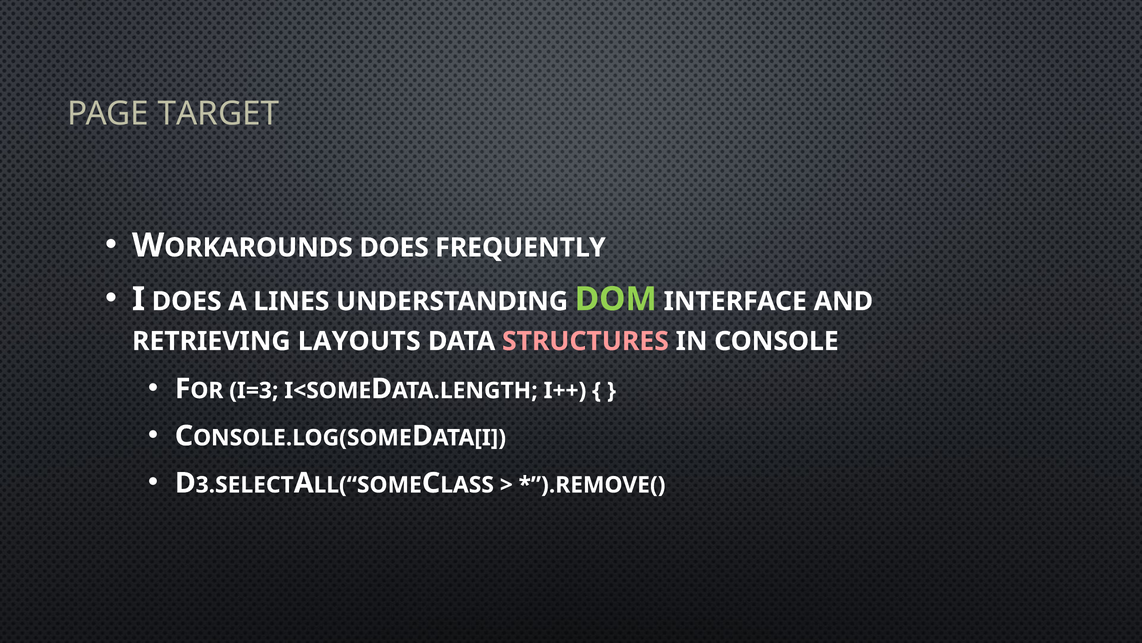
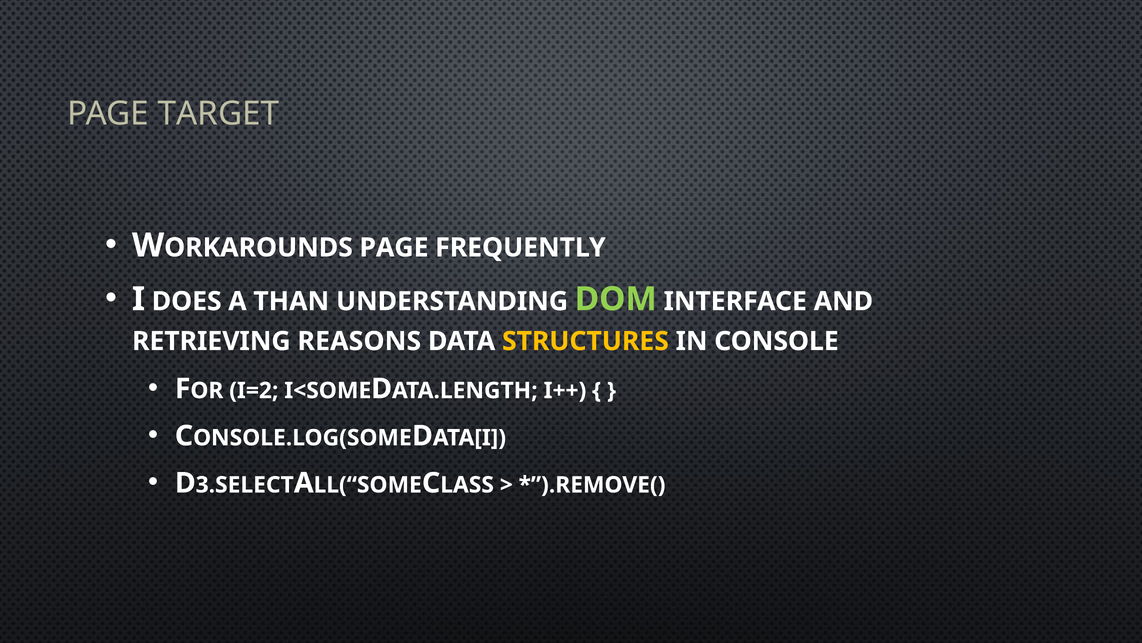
DOES at (394, 247): DOES -> PAGE
LINES: LINES -> THAN
LAYOUTS: LAYOUTS -> REASONS
STRUCTURES colour: pink -> yellow
I=3: I=3 -> I=2
